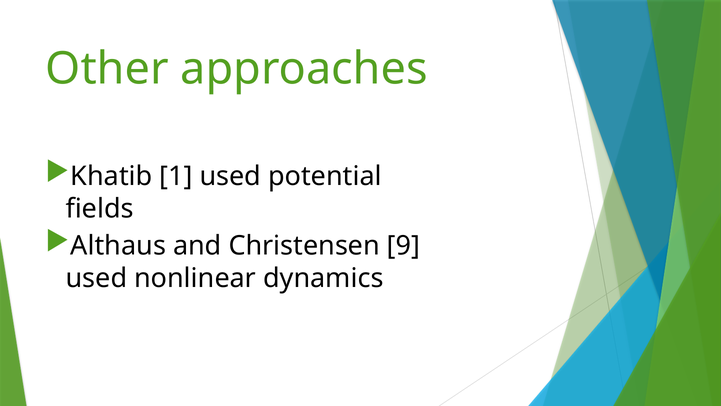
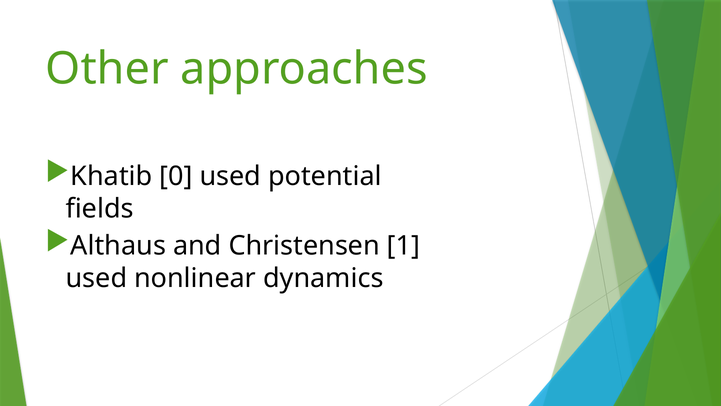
1: 1 -> 0
9: 9 -> 1
